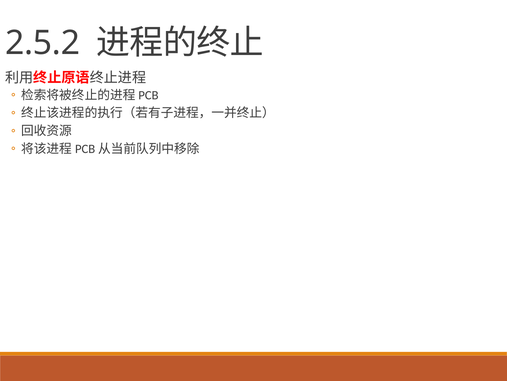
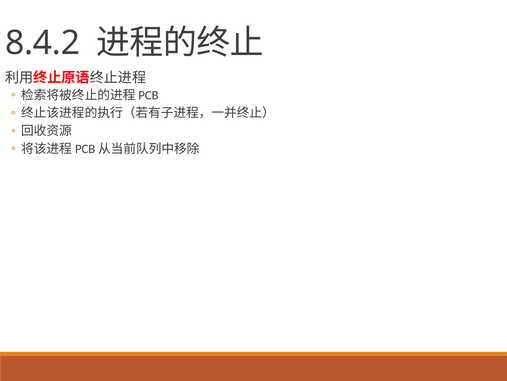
2.5.2: 2.5.2 -> 8.4.2
